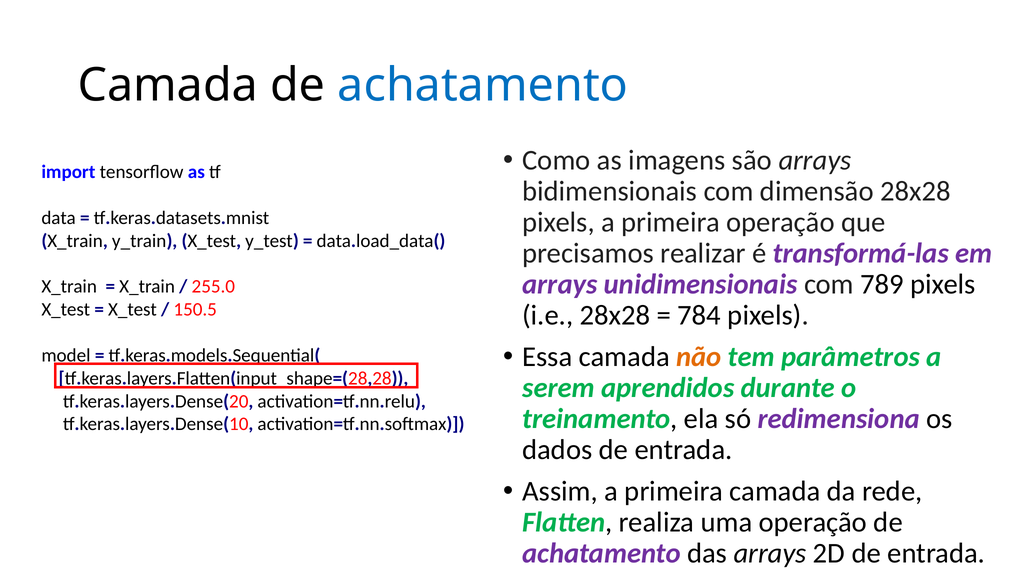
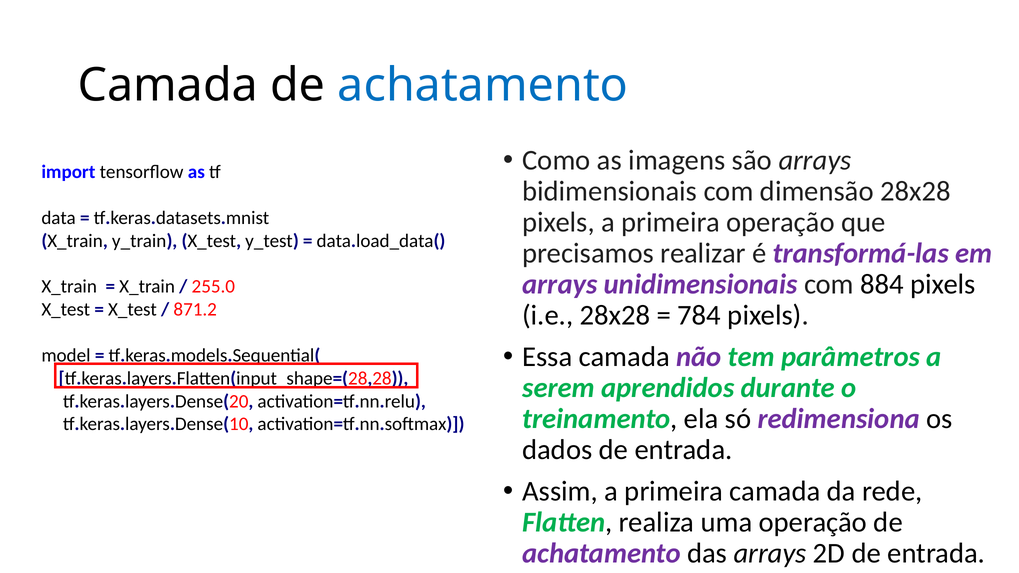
789: 789 -> 884
150.5: 150.5 -> 871.2
não colour: orange -> purple
